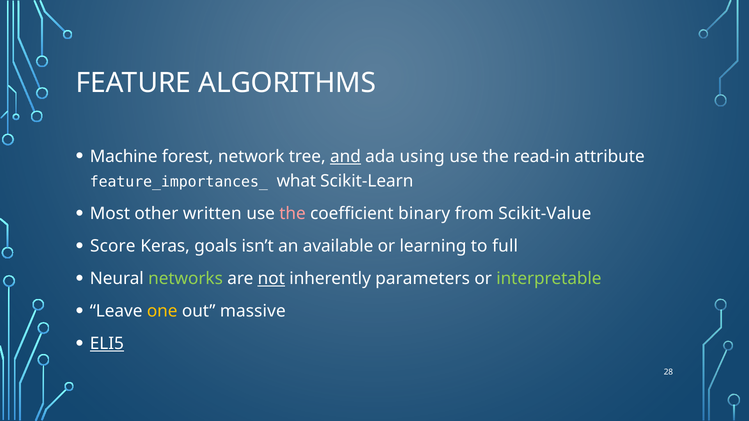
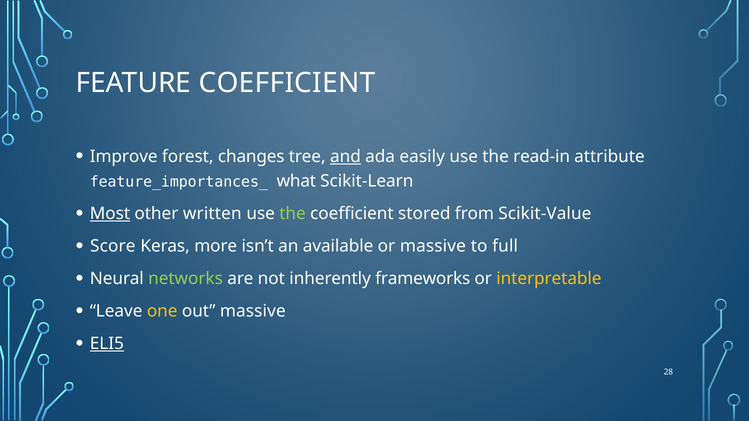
FEATURE ALGORITHMS: ALGORITHMS -> COEFFICIENT
Machine: Machine -> Improve
network: network -> changes
using: using -> easily
Most underline: none -> present
the at (292, 214) colour: pink -> light green
binary: binary -> stored
goals: goals -> more
or learning: learning -> massive
not underline: present -> none
parameters: parameters -> frameworks
interpretable colour: light green -> yellow
